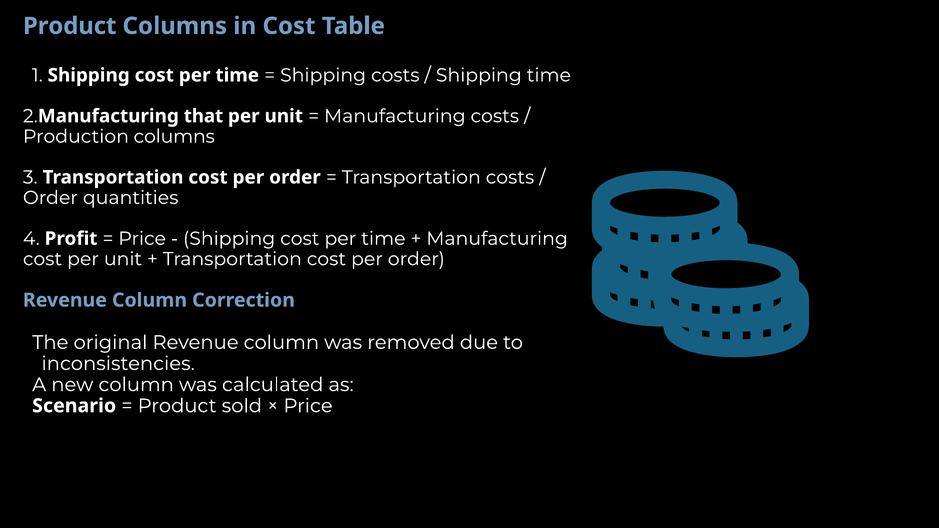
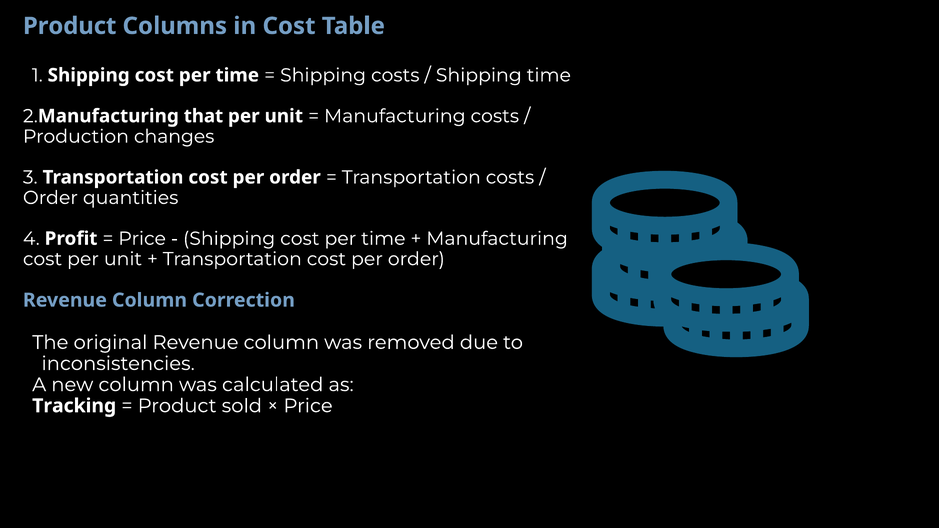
Production columns: columns -> changes
Scenario: Scenario -> Tracking
